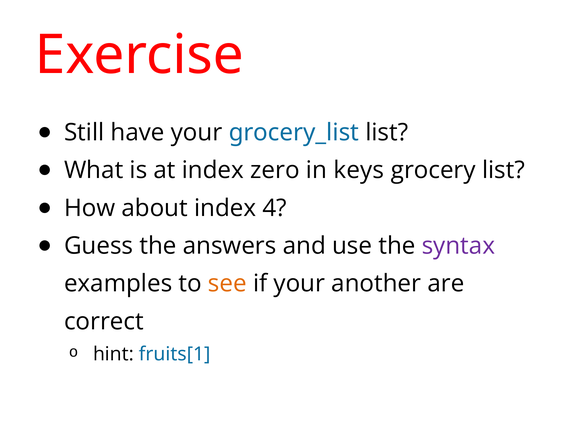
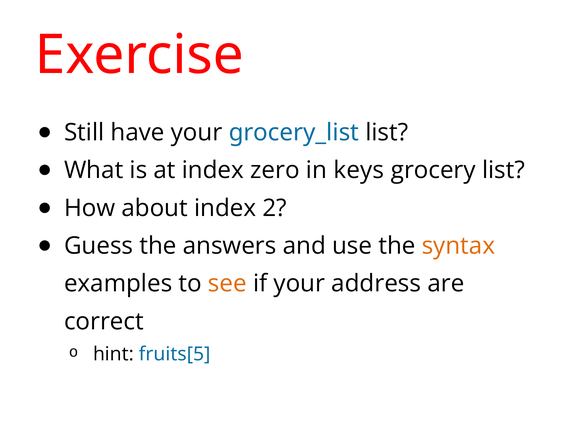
4: 4 -> 2
syntax colour: purple -> orange
another: another -> address
fruits[1: fruits[1 -> fruits[5
